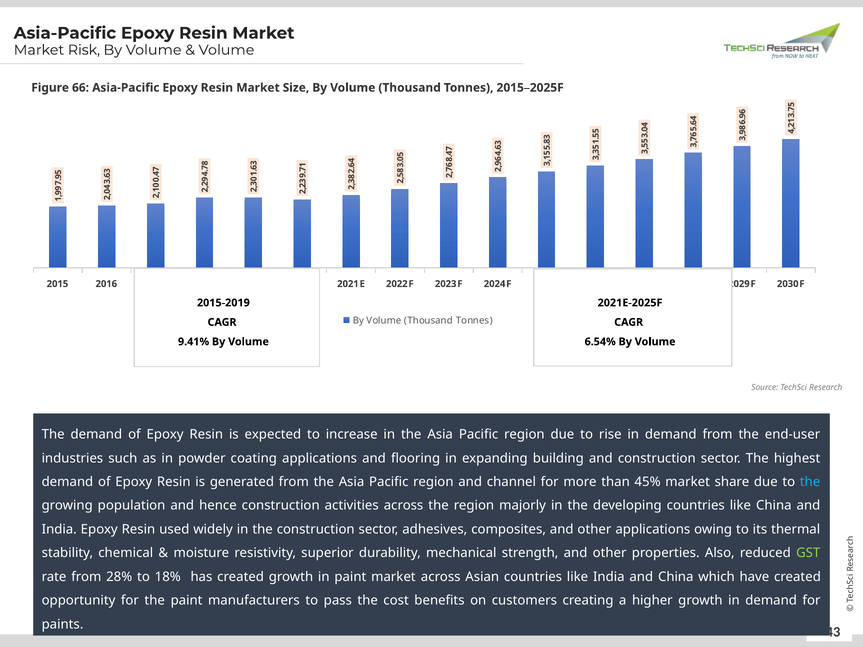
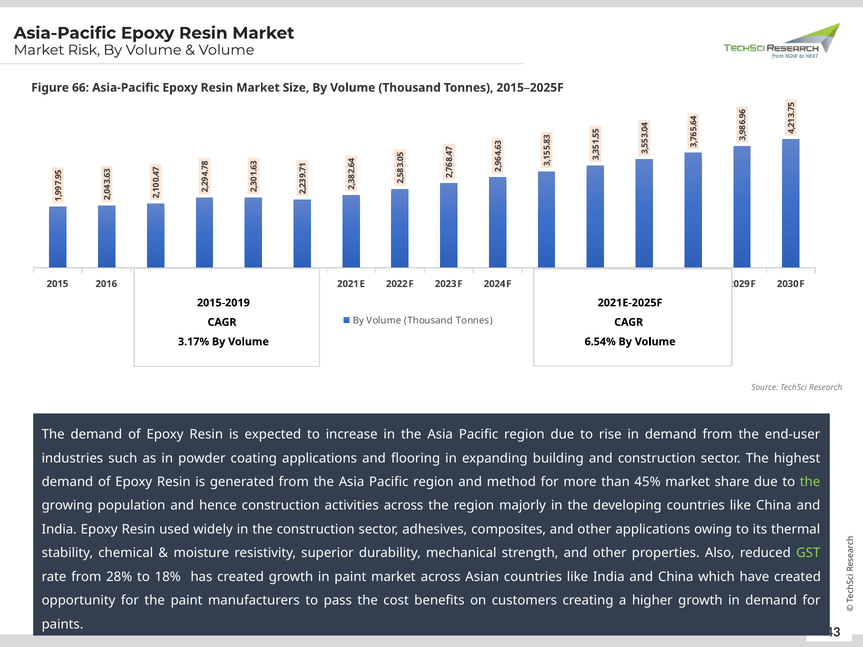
9.41%: 9.41% -> 3.17%
channel: channel -> method
the at (810, 482) colour: light blue -> light green
